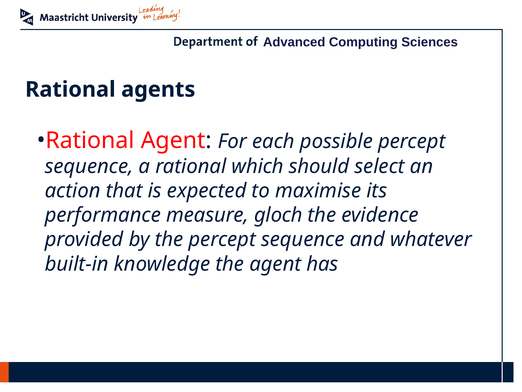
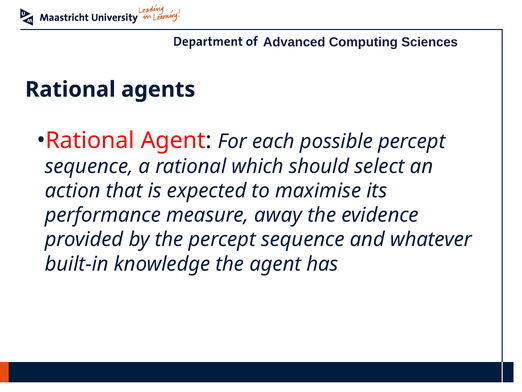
gloch: gloch -> away
